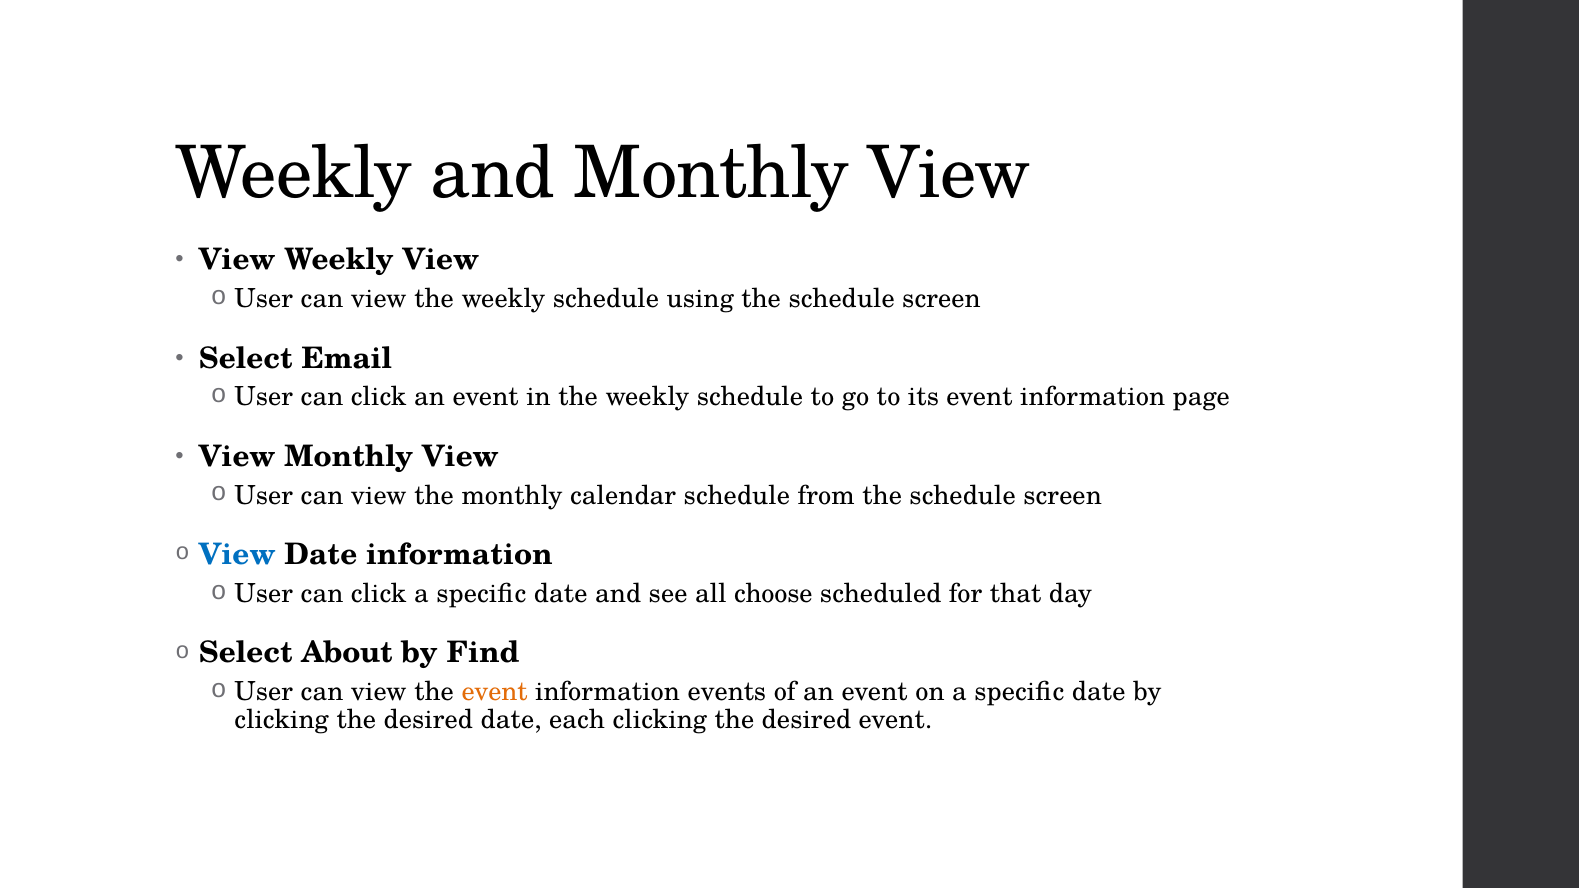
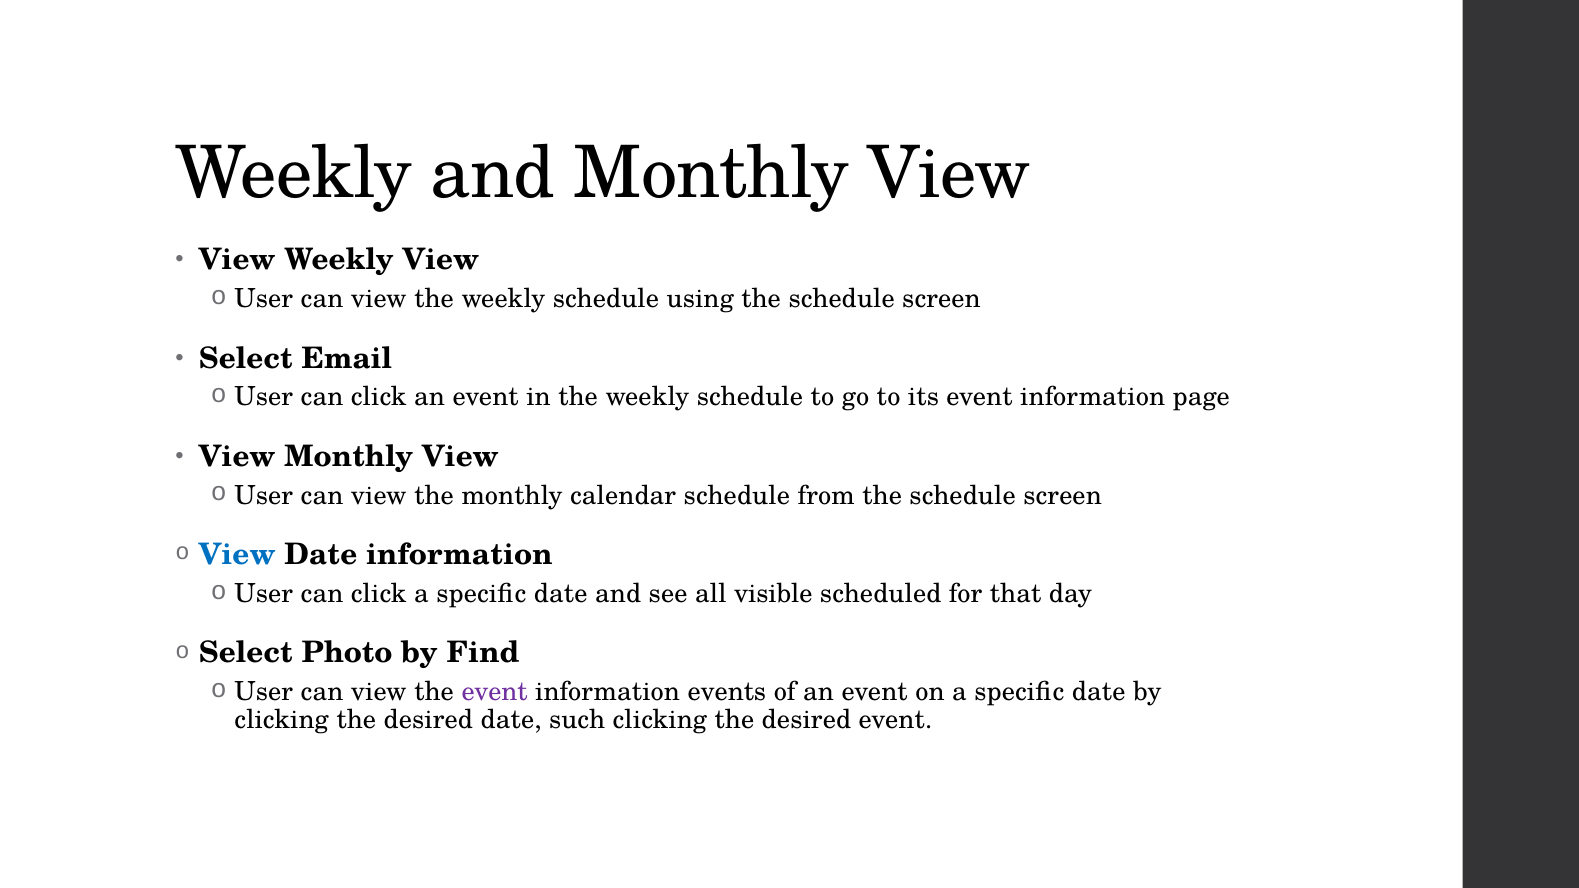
choose: choose -> visible
About: About -> Photo
event at (495, 692) colour: orange -> purple
each: each -> such
